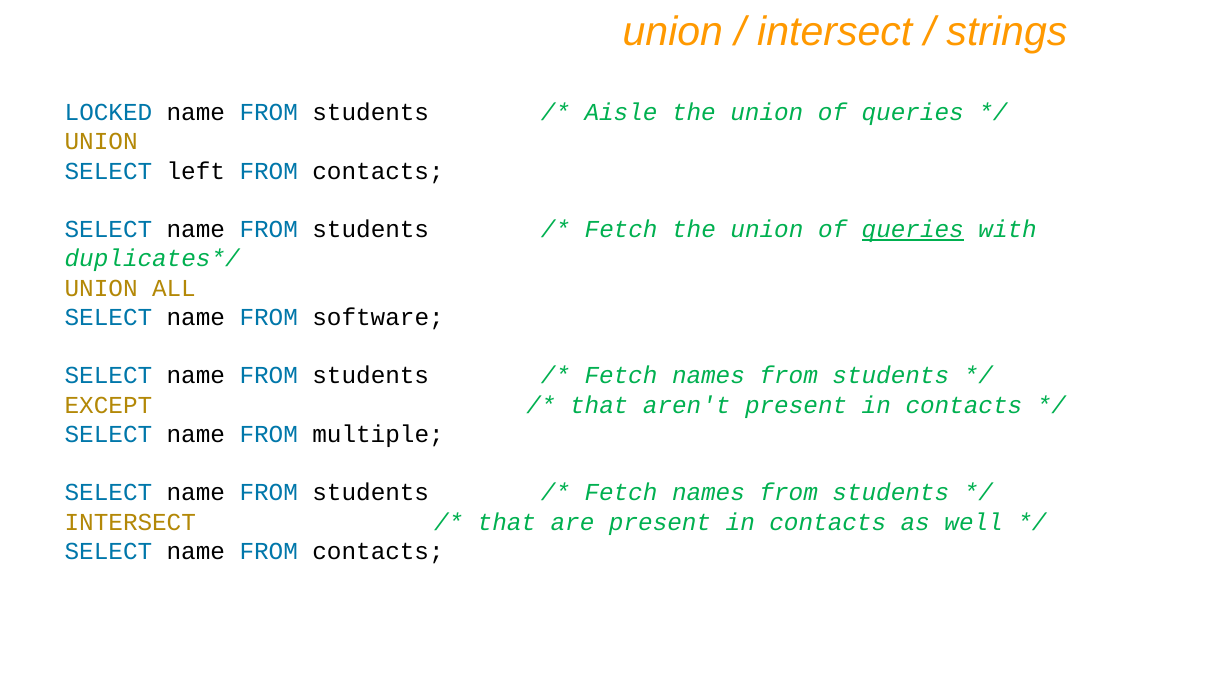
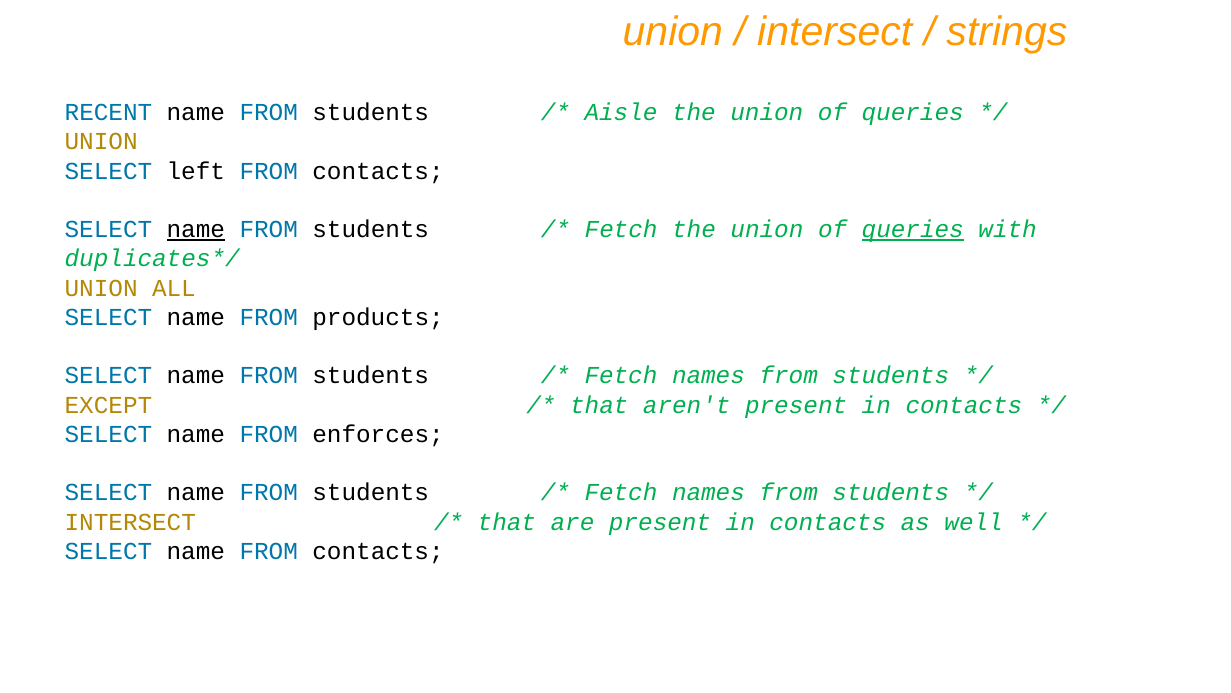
LOCKED: LOCKED -> RECENT
name at (196, 229) underline: none -> present
software: software -> products
multiple: multiple -> enforces
